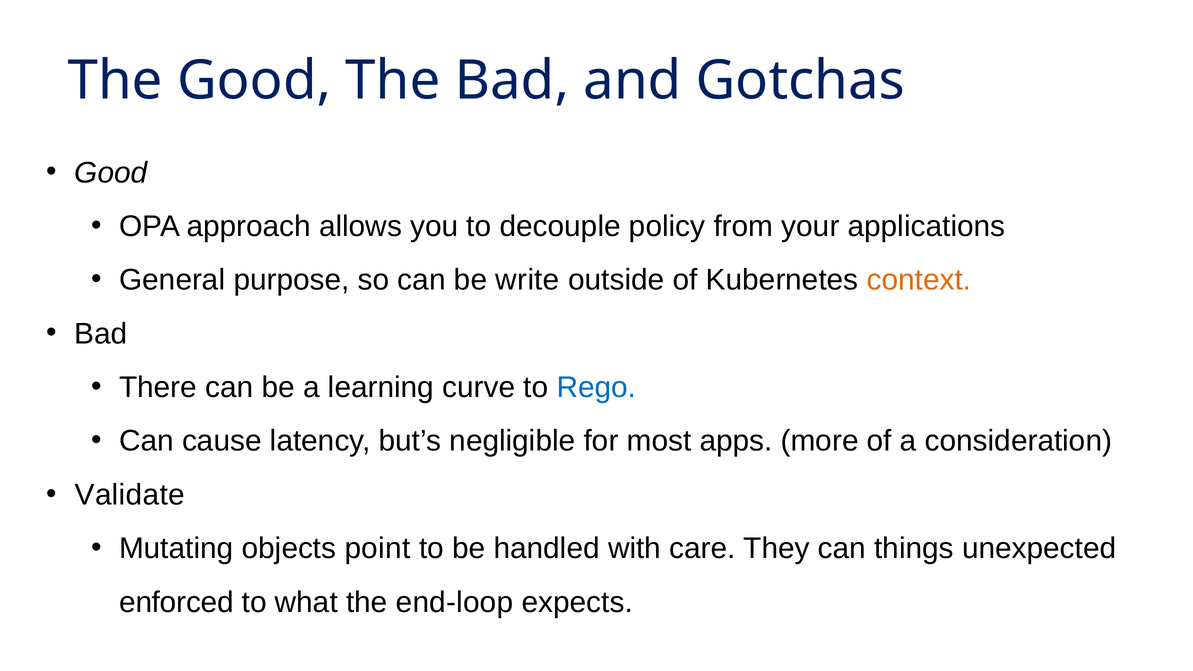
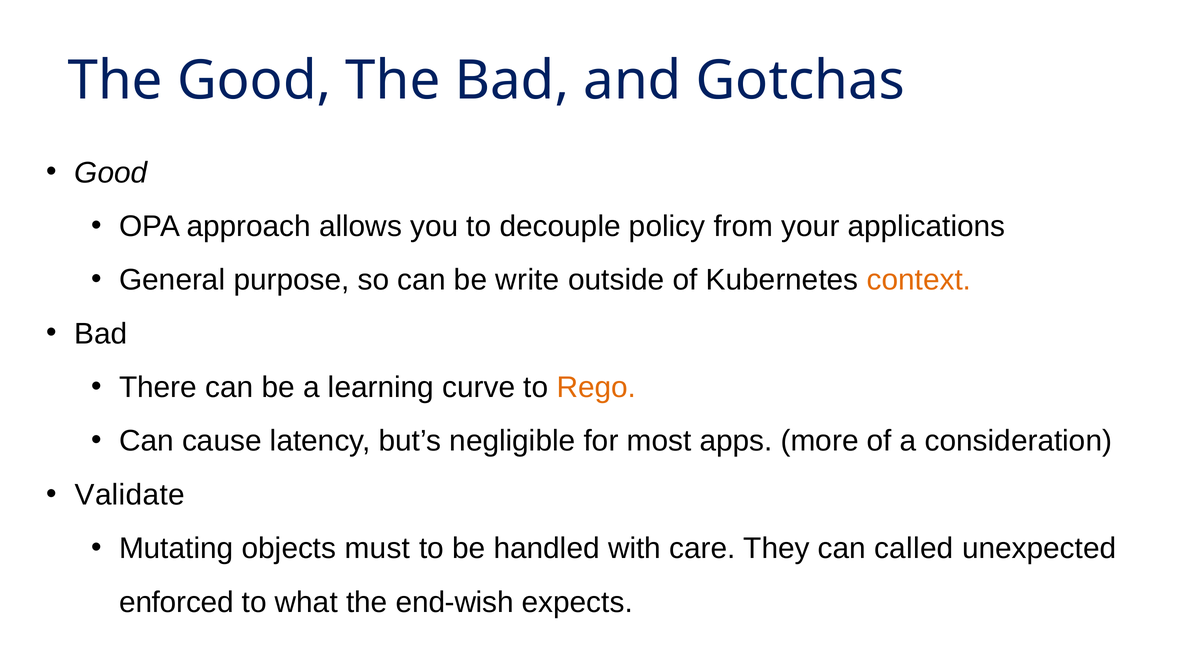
Rego colour: blue -> orange
point: point -> must
things: things -> called
end-loop: end-loop -> end-wish
